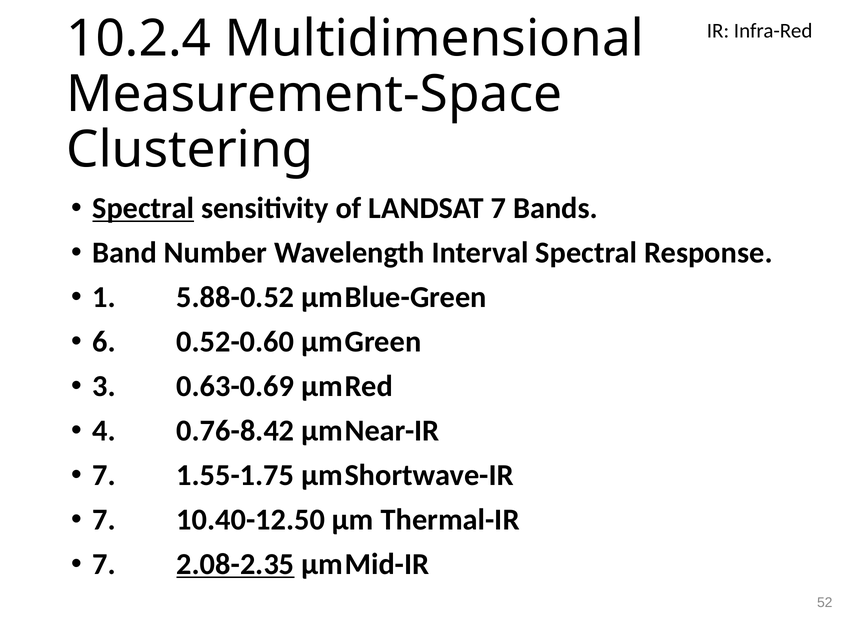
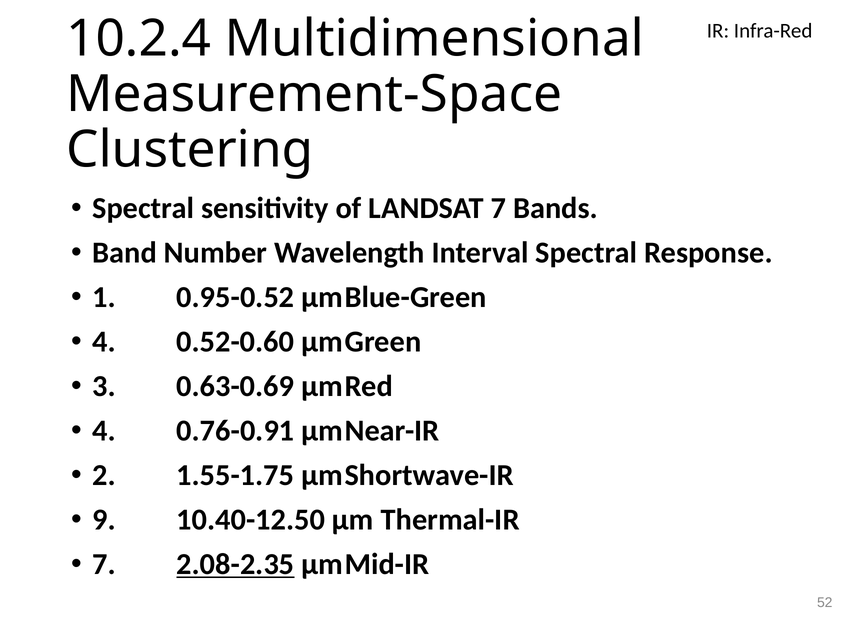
Spectral at (143, 208) underline: present -> none
5.88-0.52: 5.88-0.52 -> 0.95-0.52
6 at (104, 342): 6 -> 4
0.76-8.42: 0.76-8.42 -> 0.76-0.91
7 at (104, 475): 7 -> 2
7 at (104, 519): 7 -> 9
